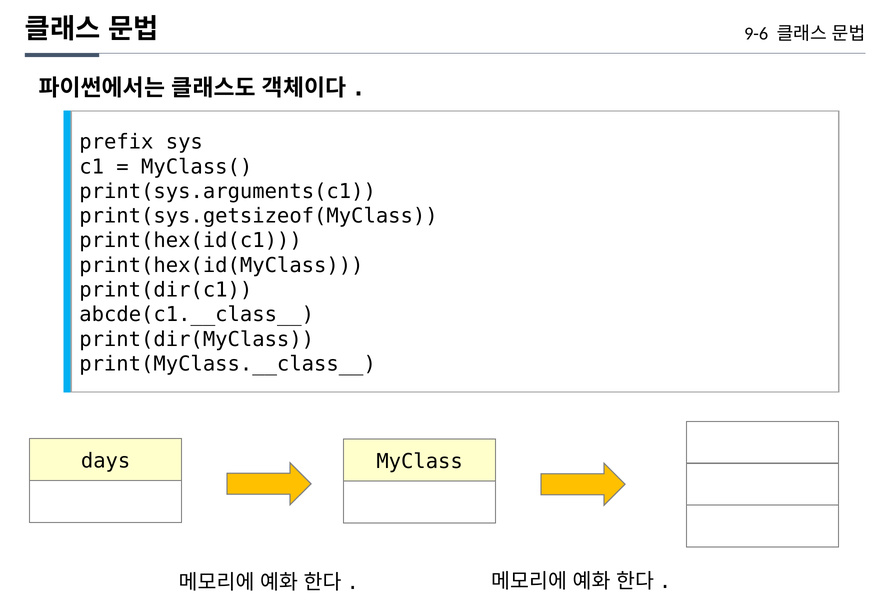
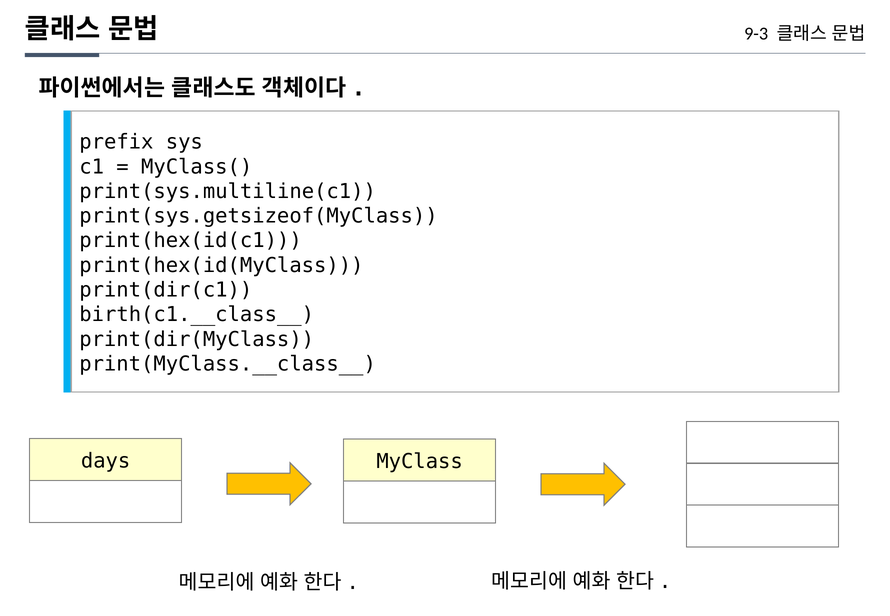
9-6: 9-6 -> 9-3
print(sys.arguments(c1: print(sys.arguments(c1 -> print(sys.multiline(c1
abcde(c1.__class__: abcde(c1.__class__ -> birth(c1.__class__
